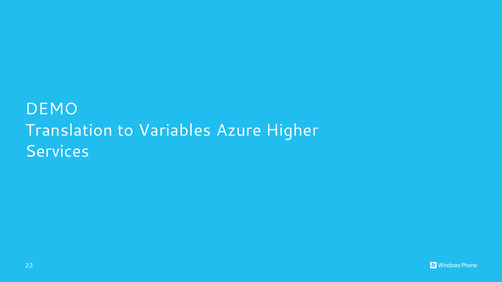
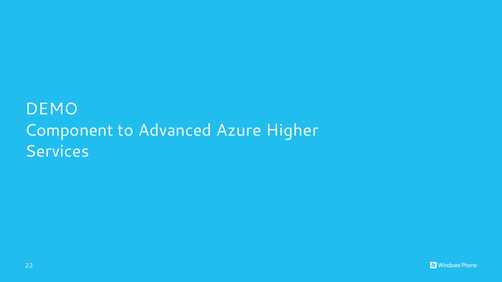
Translation: Translation -> Component
Variables: Variables -> Advanced
